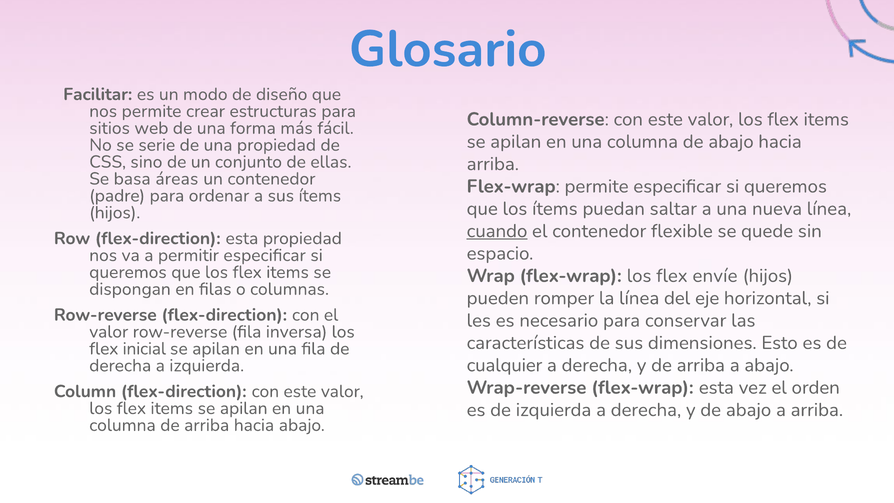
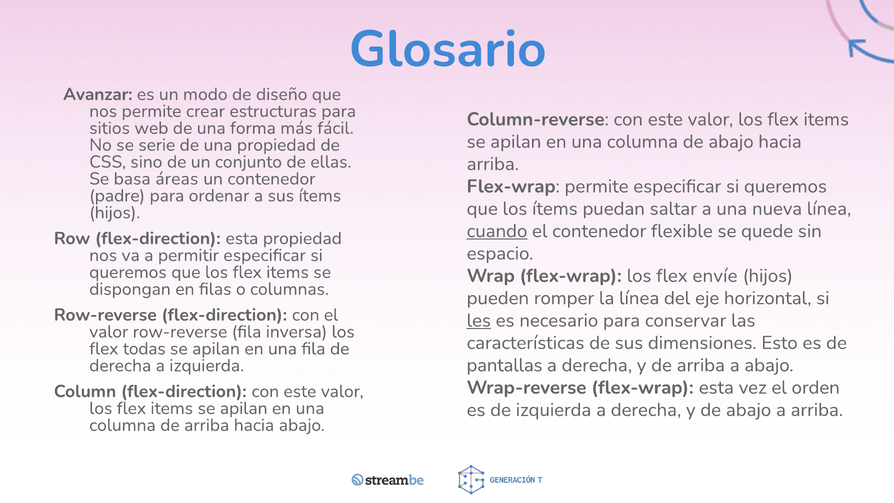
Facilitar: Facilitar -> Avanzar
les underline: none -> present
inicial: inicial -> todas
cualquier: cualquier -> pantallas
